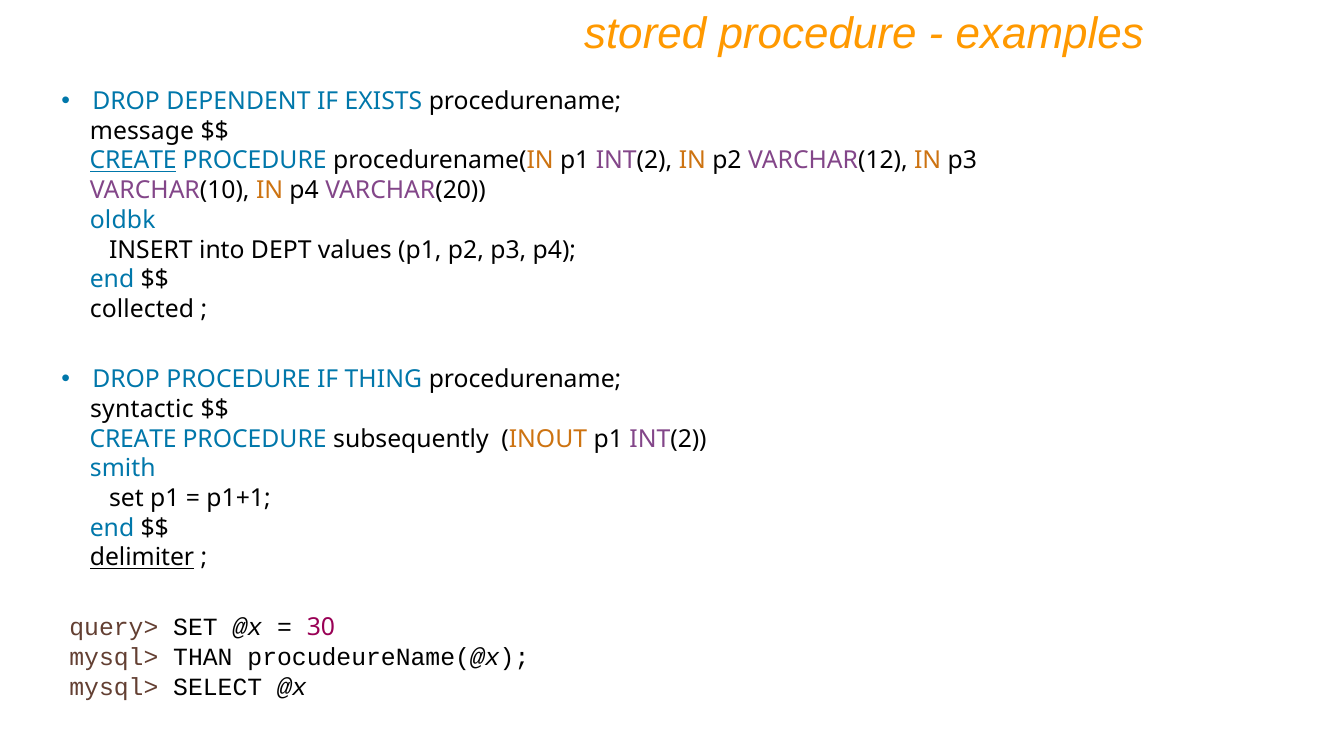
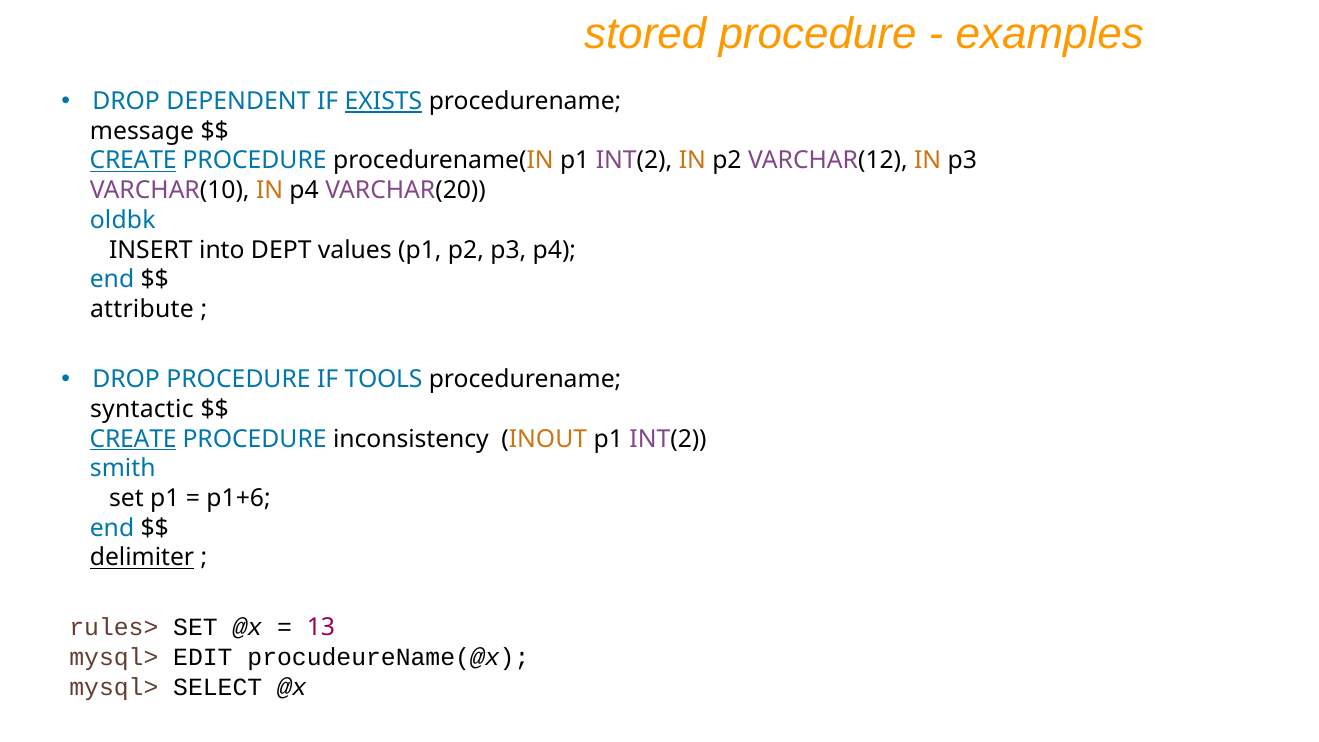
EXISTS underline: none -> present
collected: collected -> attribute
THING: THING -> TOOLS
CREATE at (133, 439) underline: none -> present
subsequently: subsequently -> inconsistency
p1+1: p1+1 -> p1+6
query>: query> -> rules>
30: 30 -> 13
THAN: THAN -> EDIT
